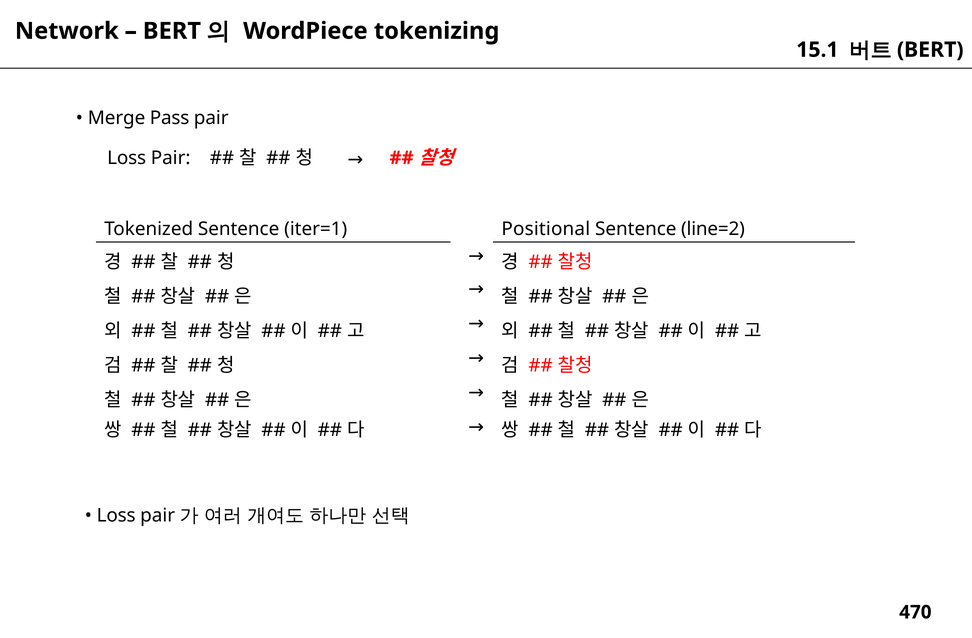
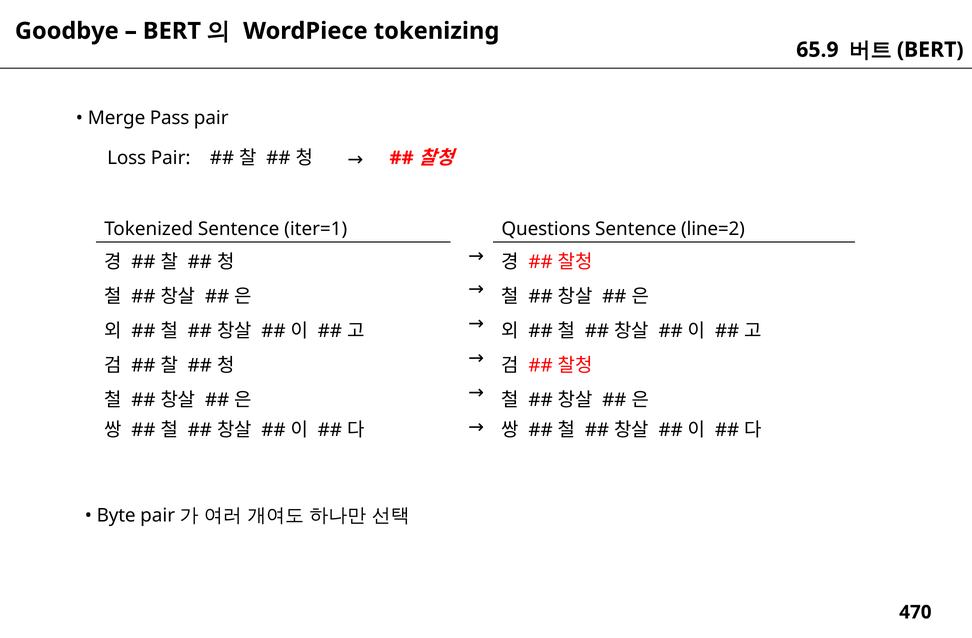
Network: Network -> Goodbye
15.1: 15.1 -> 65.9
Positional: Positional -> Questions
Loss at (116, 516): Loss -> Byte
